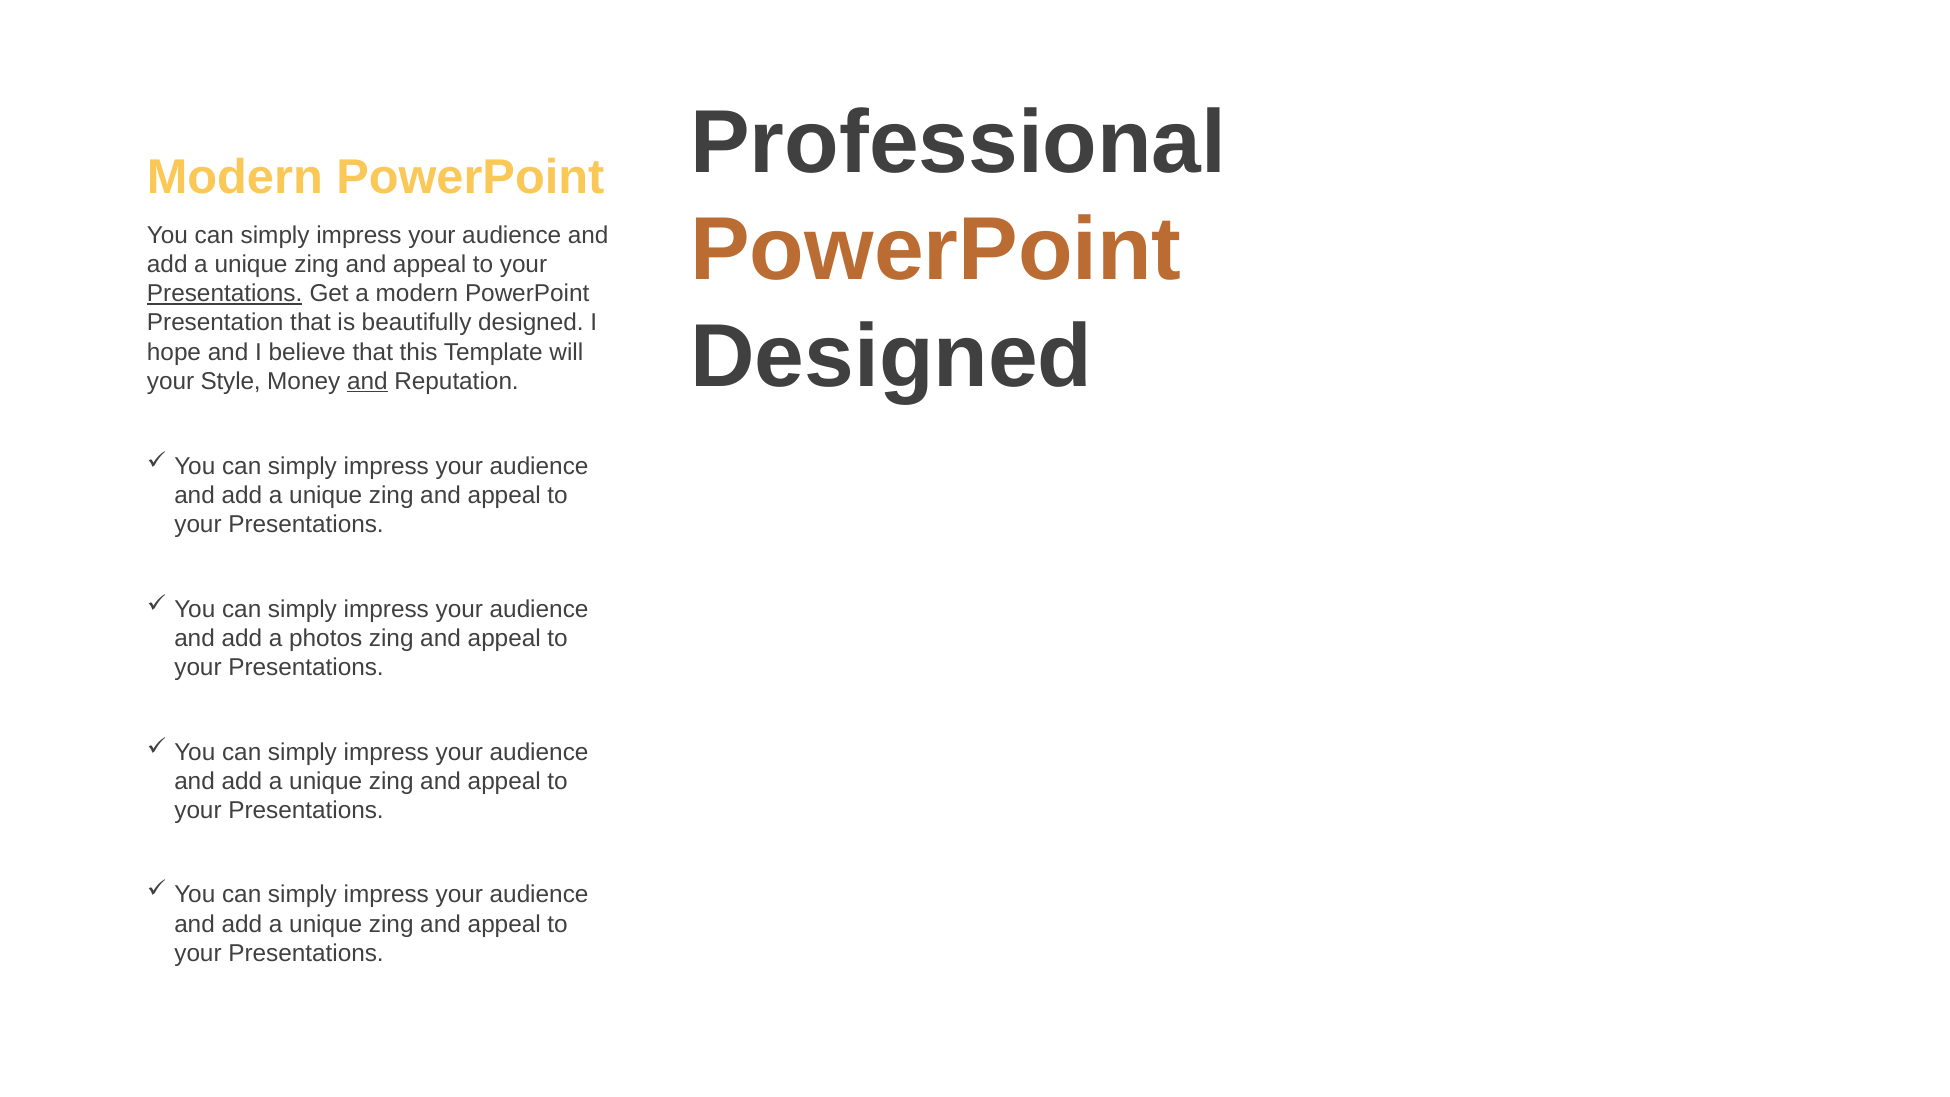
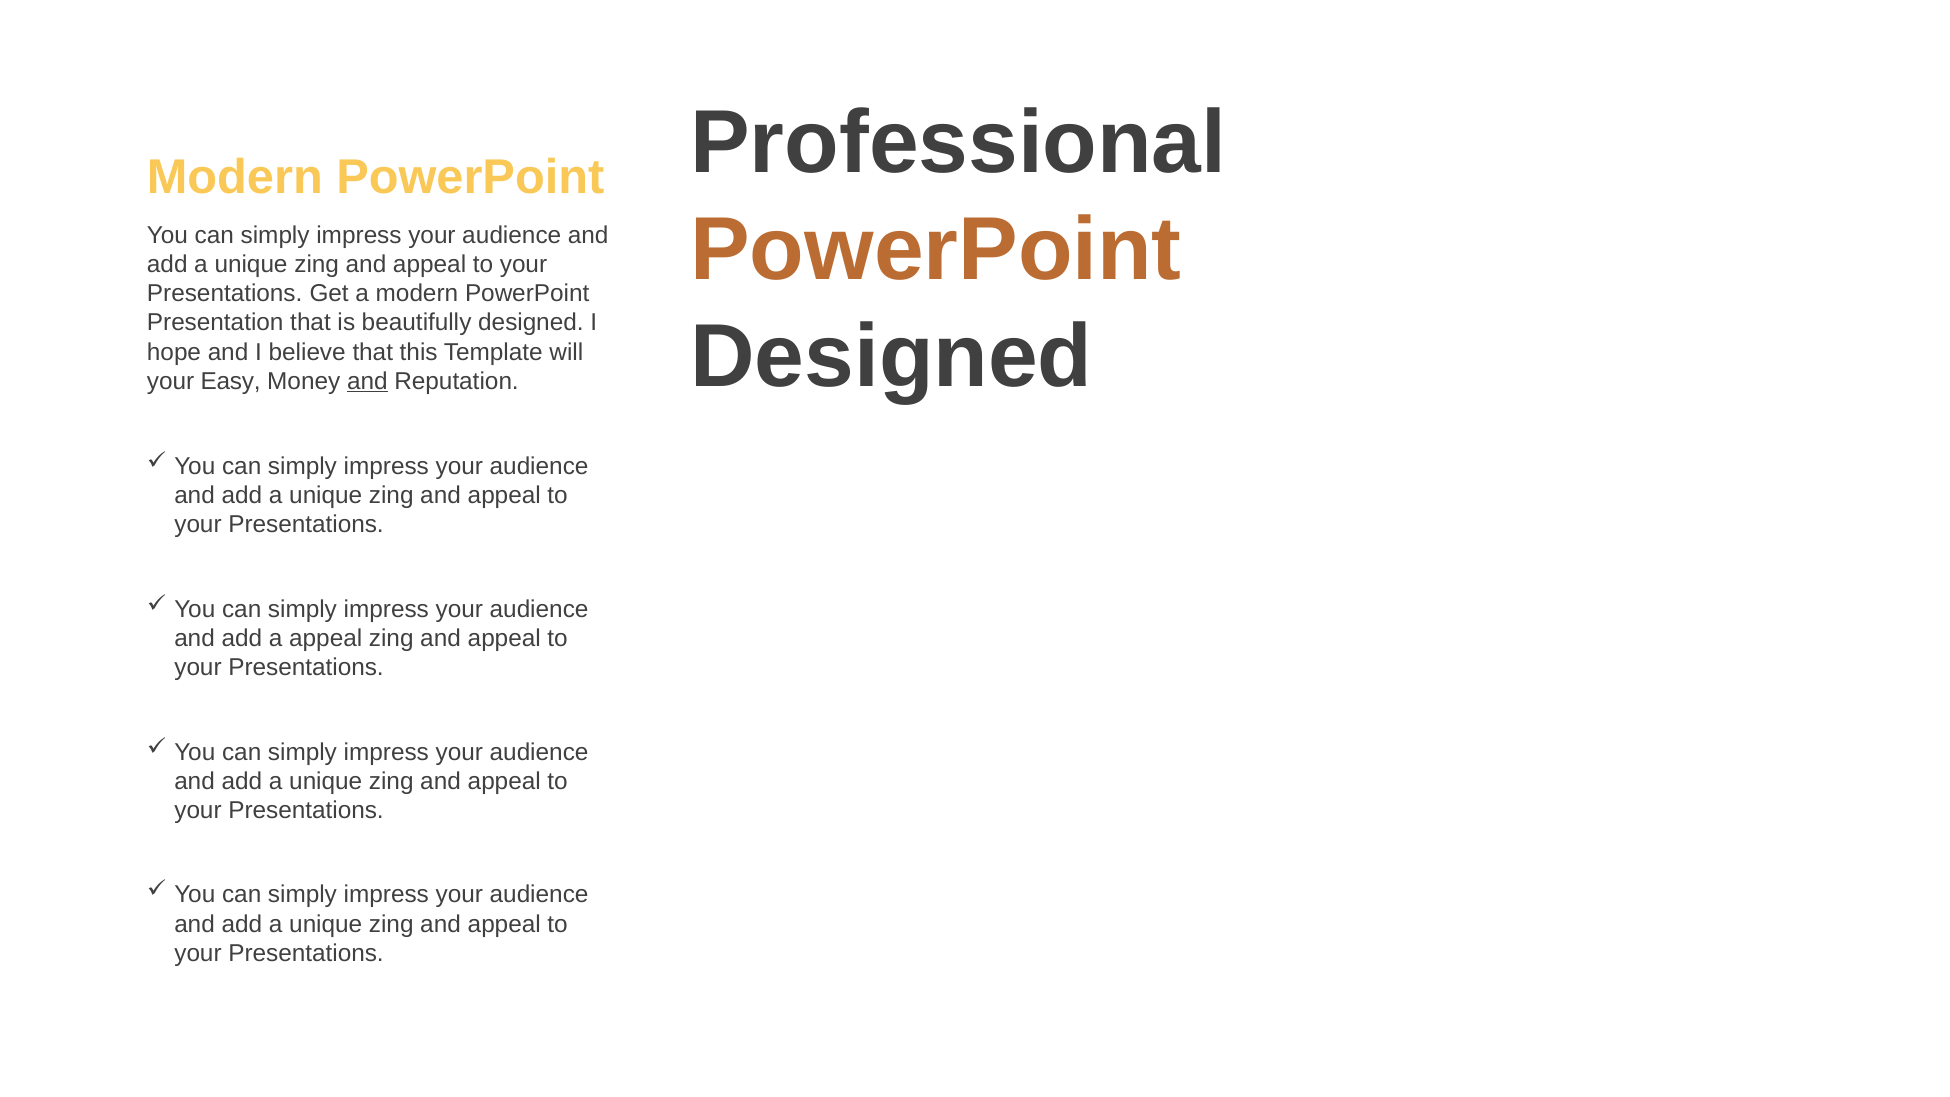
Presentations at (225, 293) underline: present -> none
Style: Style -> Easy
a photos: photos -> appeal
